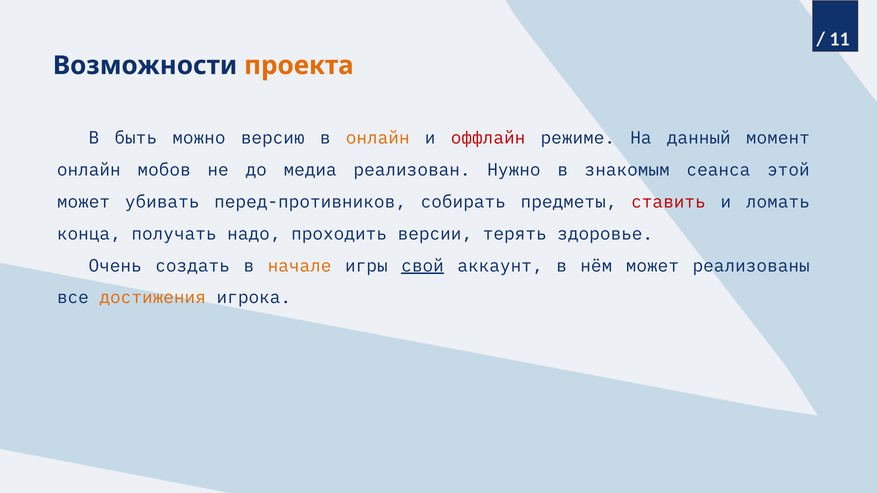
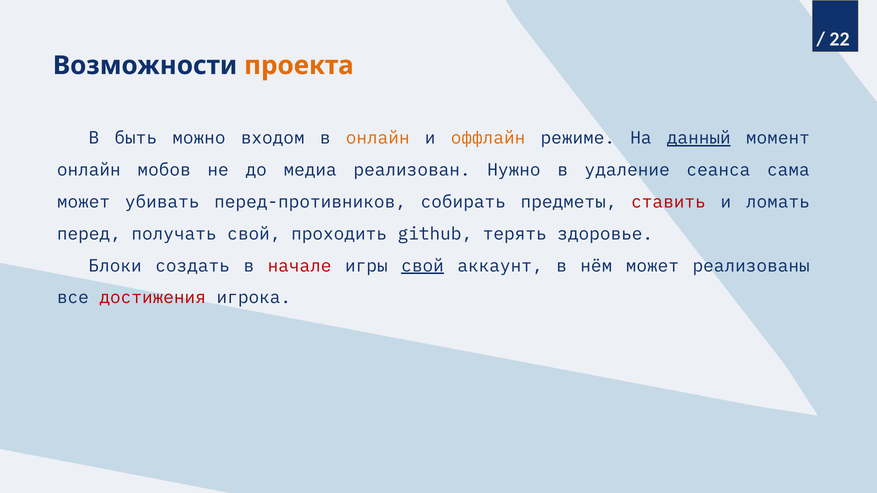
11: 11 -> 22
версию: версию -> входом
оффлайн colour: red -> orange
данный underline: none -> present
знакомым: знакомым -> удаление
этой: этой -> сама
конца: конца -> перед
получать надо: надо -> свой
версии: версии -> github
Очень: Очень -> Блоки
начале colour: orange -> red
достижения colour: orange -> red
